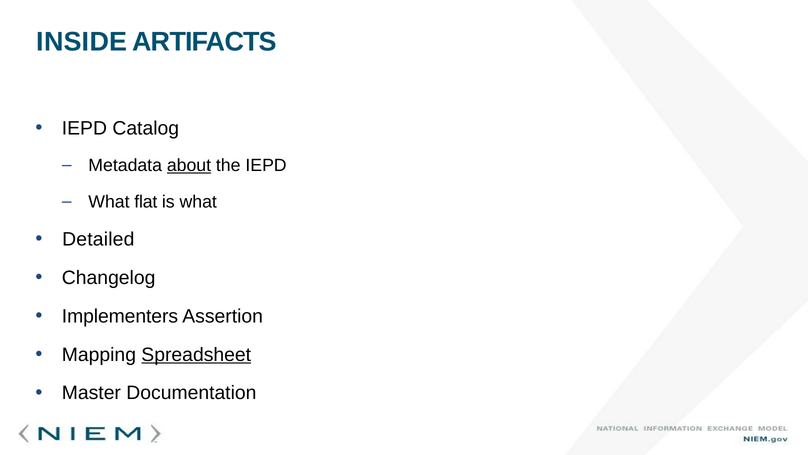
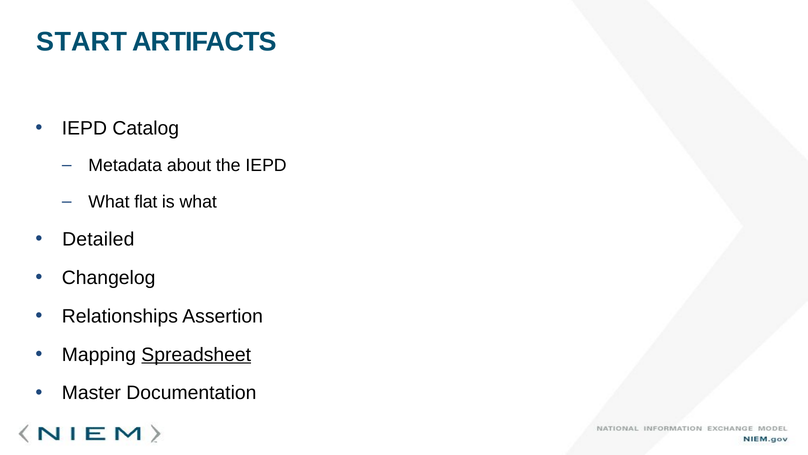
INSIDE: INSIDE -> START
about underline: present -> none
Implementers: Implementers -> Relationships
